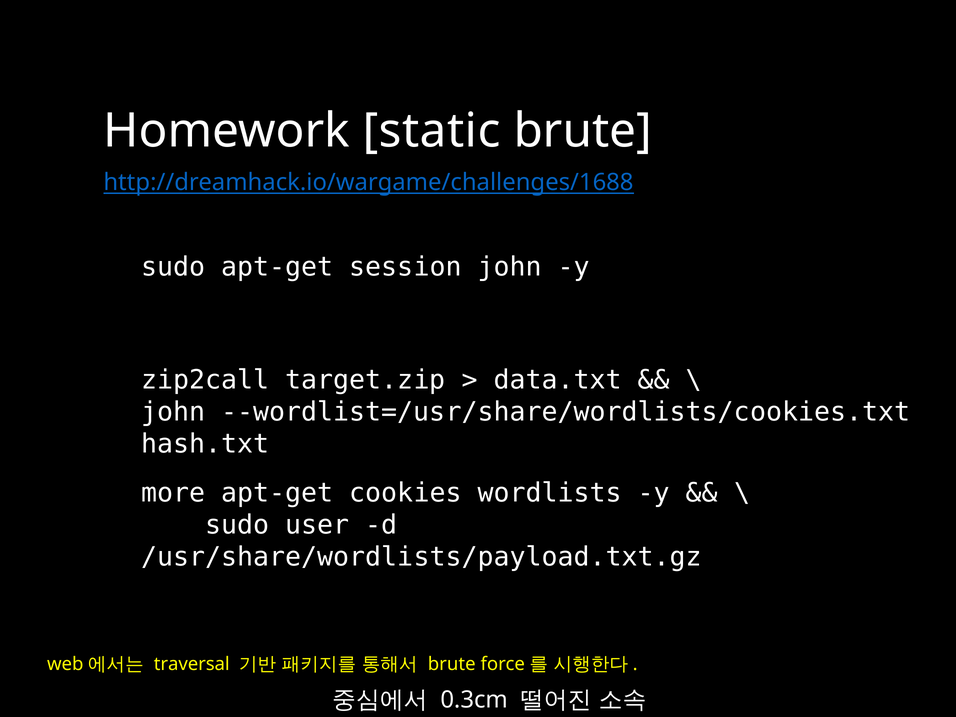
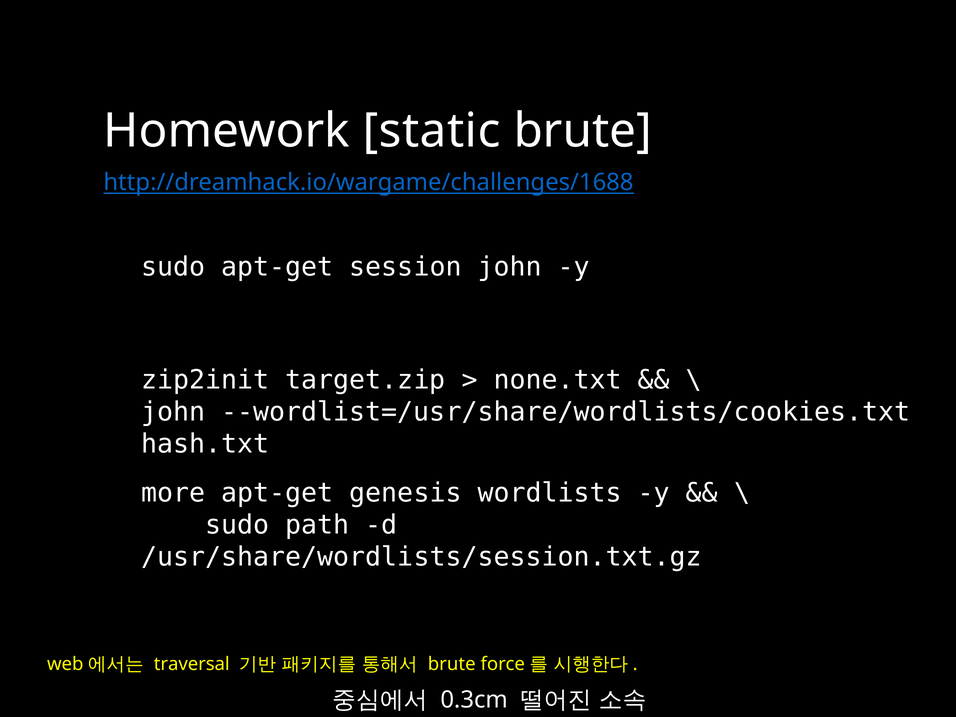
zip2call: zip2call -> zip2init
data.txt: data.txt -> none.txt
cookies: cookies -> genesis
user: user -> path
/usr/share/wordlists/payload.txt.gz: /usr/share/wordlists/payload.txt.gz -> /usr/share/wordlists/session.txt.gz
